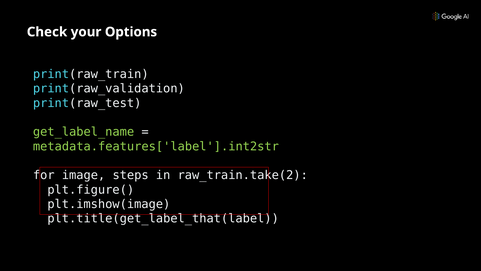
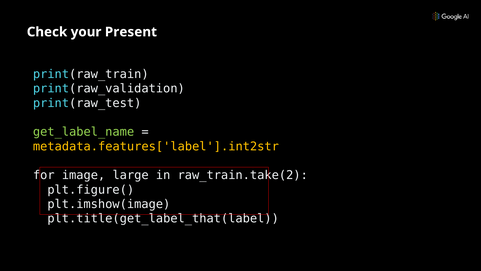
Options: Options -> Present
metadata.features['label'].int2str colour: light green -> yellow
steps: steps -> large
